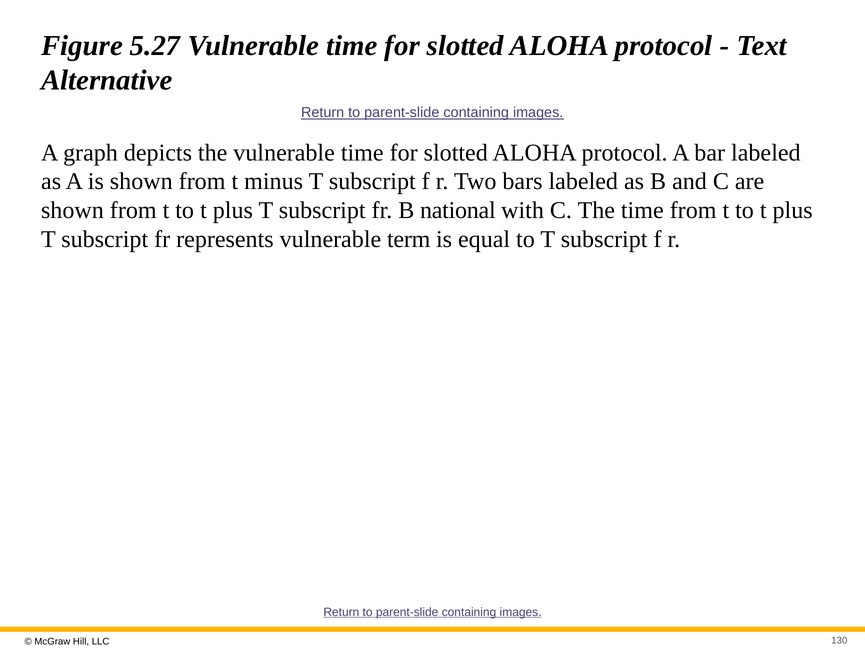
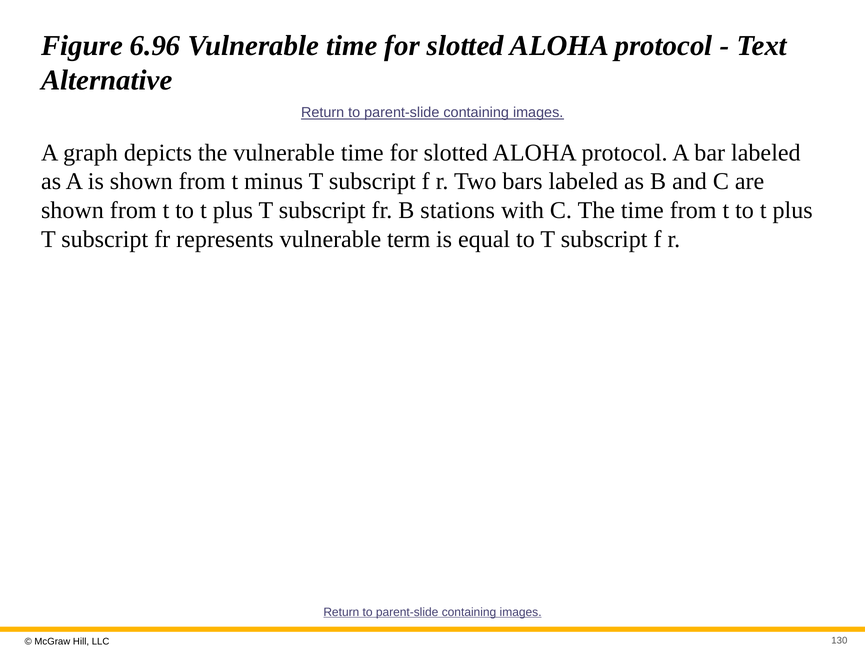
5.27: 5.27 -> 6.96
national: national -> stations
